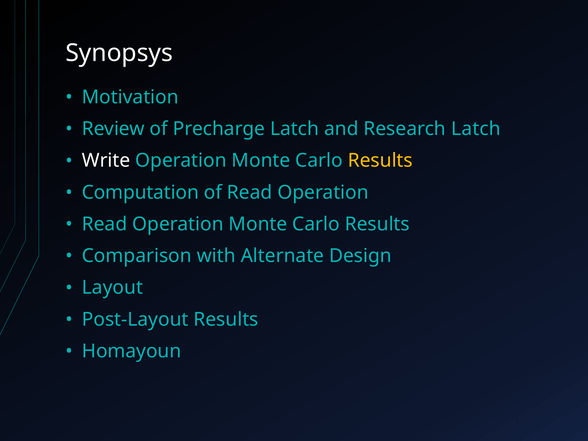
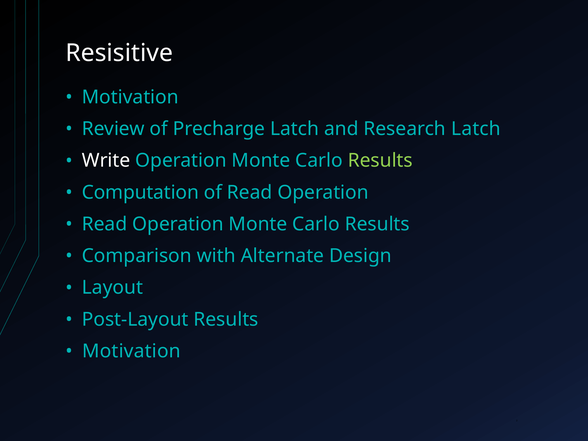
Synopsys: Synopsys -> Resisitive
Results at (380, 161) colour: yellow -> light green
Homayoun at (132, 351): Homayoun -> Motivation
